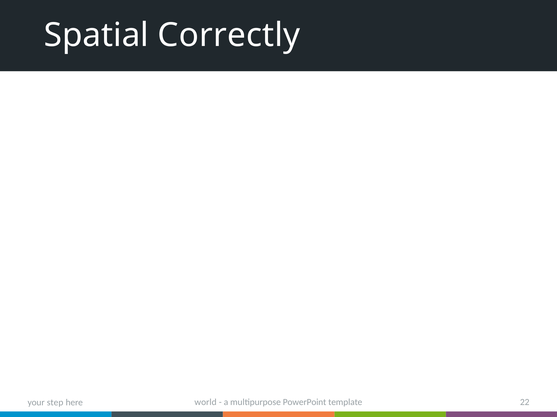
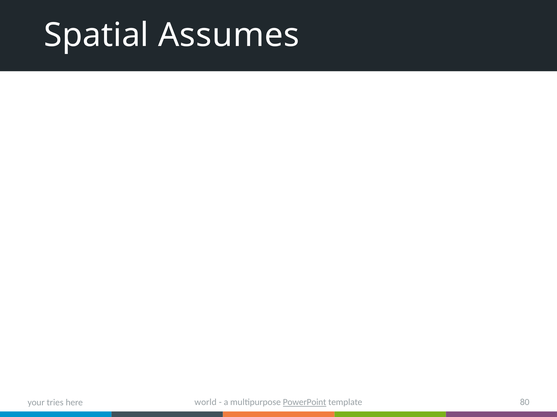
Correctly: Correctly -> Assumes
PowerPoint underline: none -> present
22: 22 -> 80
step: step -> tries
